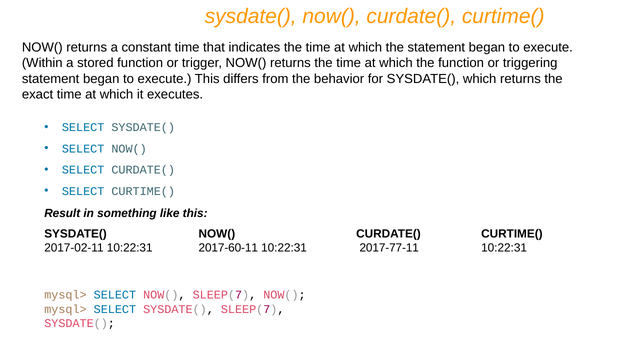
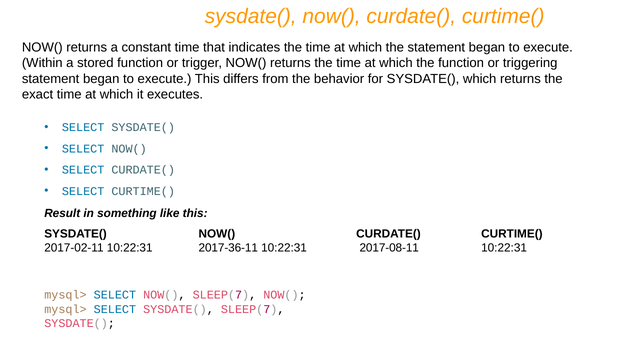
2017-60-11: 2017-60-11 -> 2017-36-11
2017-77-11: 2017-77-11 -> 2017-08-11
